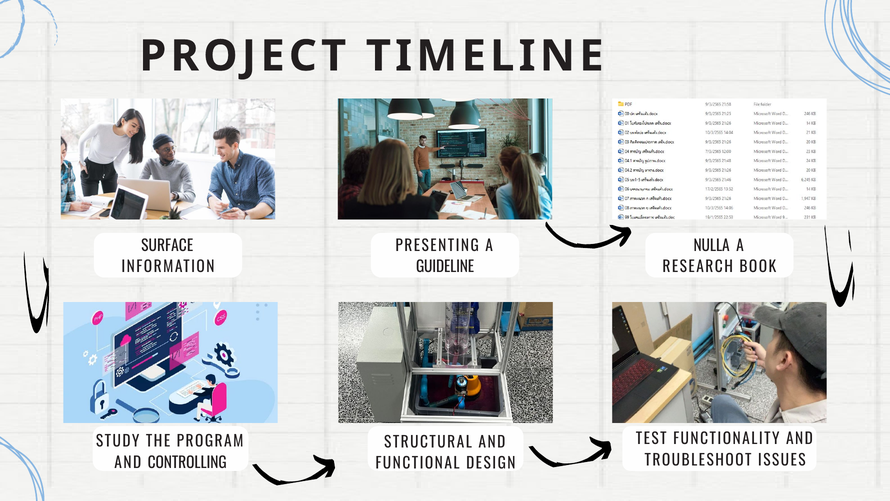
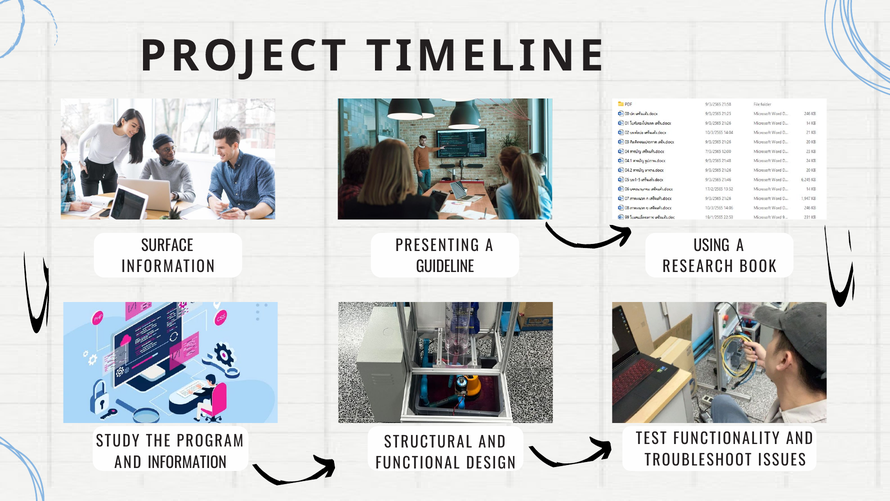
NULLA: NULLA -> USING
AND CONTROLLING: CONTROLLING -> INFORMATION
